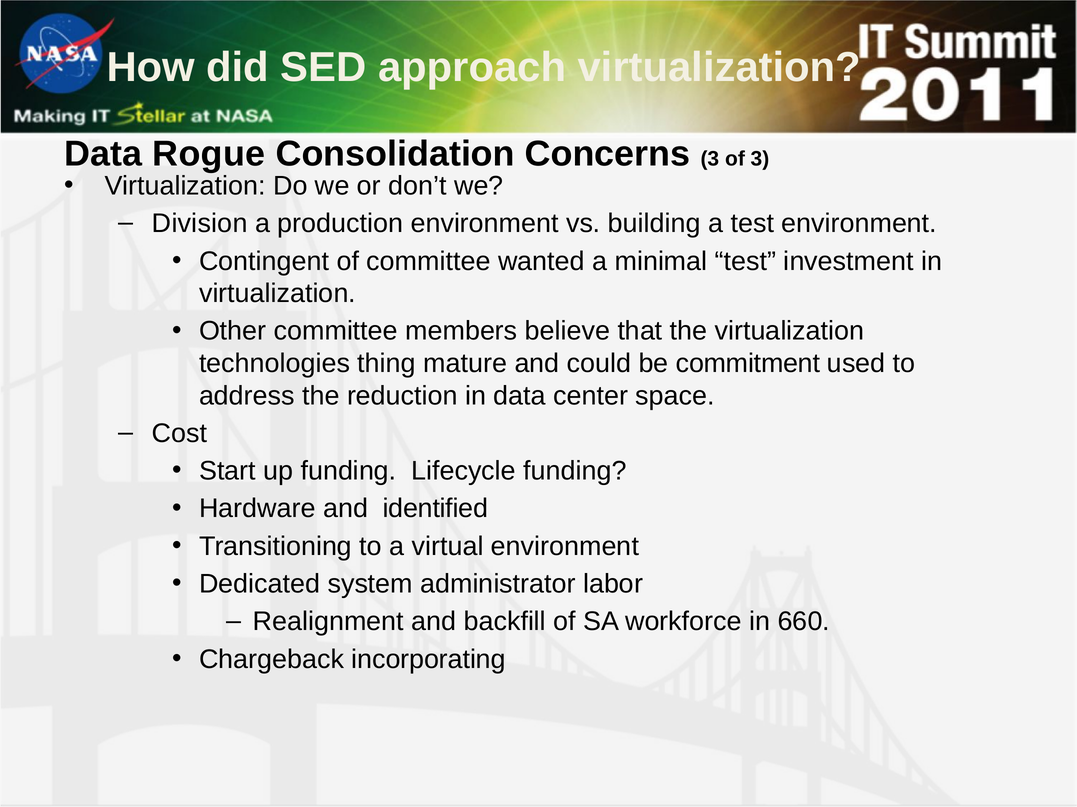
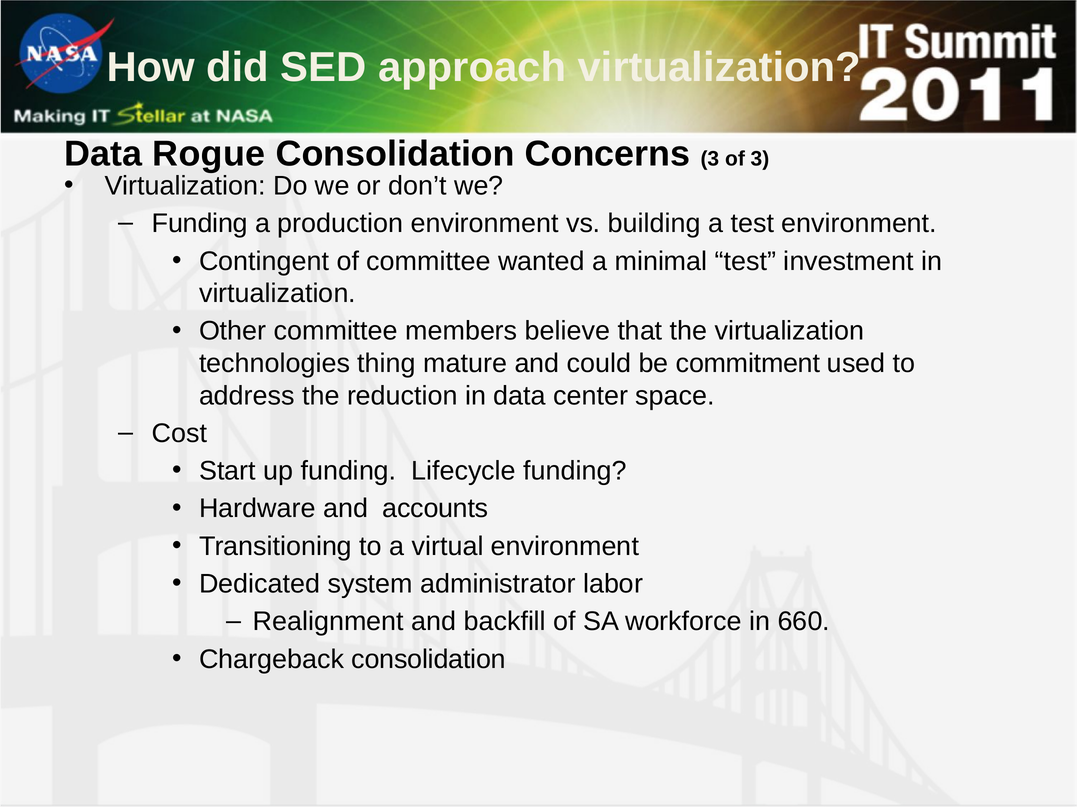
Division at (200, 224): Division -> Funding
identified: identified -> accounts
Chargeback incorporating: incorporating -> consolidation
